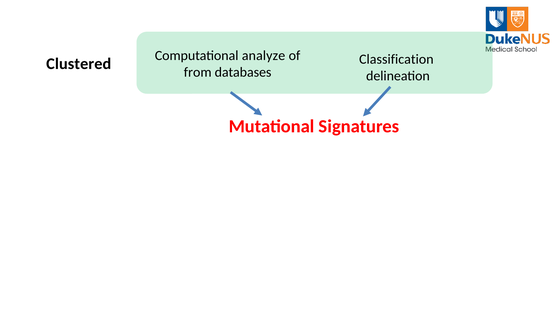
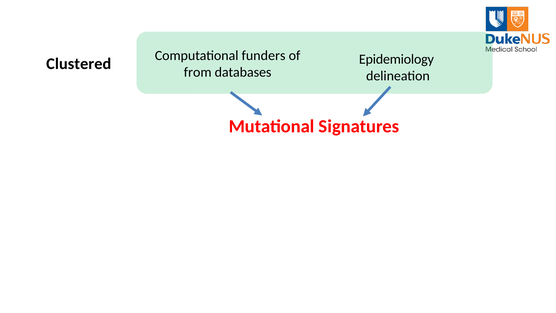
analyze: analyze -> funders
Classification: Classification -> Epidemiology
